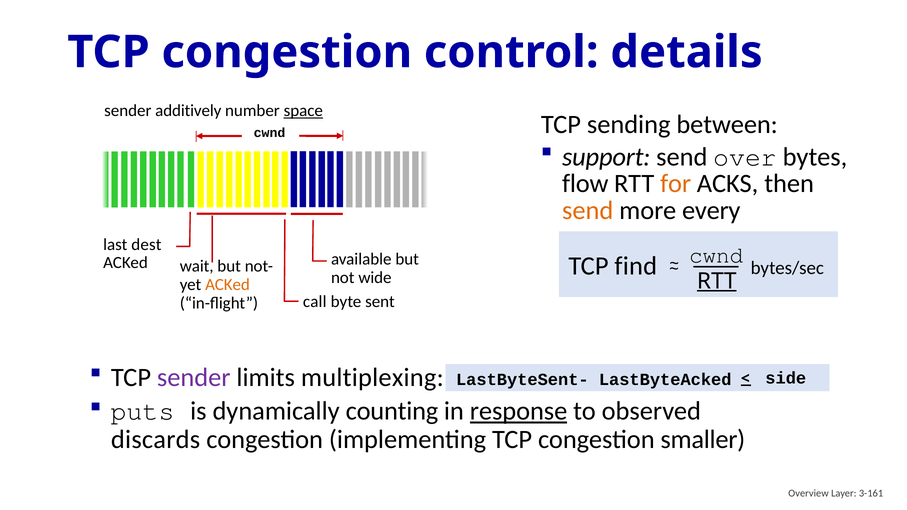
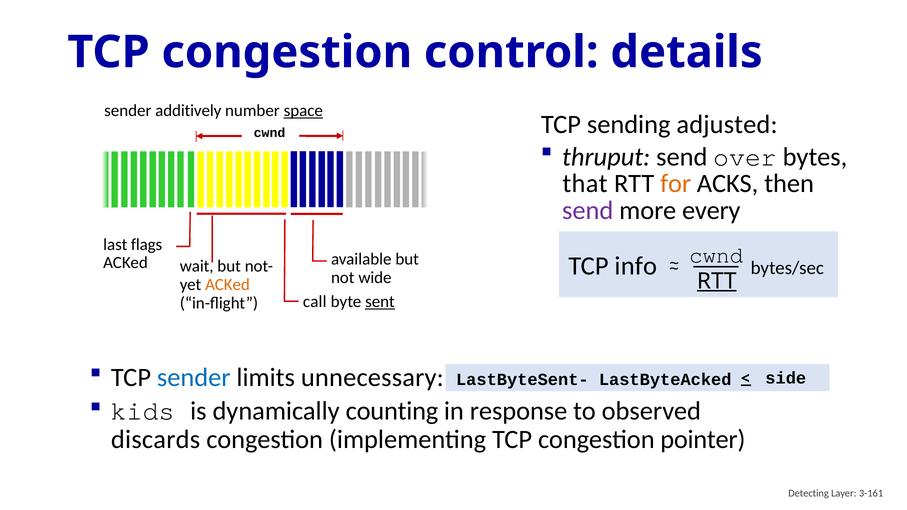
between: between -> adjusted
support: support -> thruput
flow: flow -> that
send at (588, 211) colour: orange -> purple
dest: dest -> flags
find: find -> info
sent underline: none -> present
sender at (194, 377) colour: purple -> blue
multiplexing: multiplexing -> unnecessary
puts: puts -> kids
response underline: present -> none
smaller: smaller -> pointer
Overview: Overview -> Detecting
